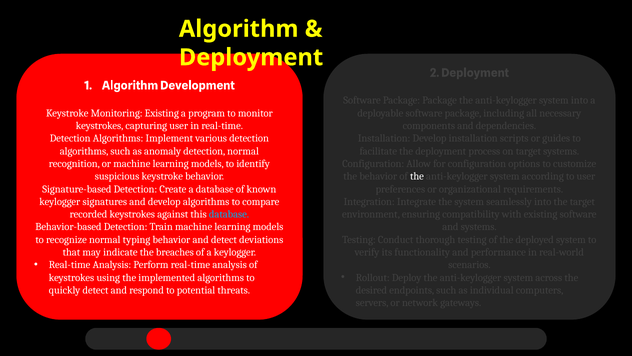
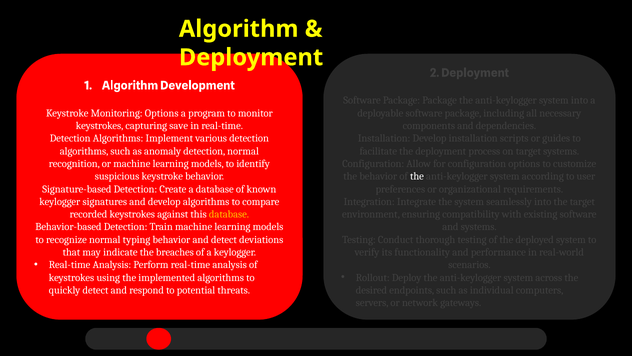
Monitoring Existing: Existing -> Options
capturing user: user -> save
database at (229, 214) colour: light blue -> yellow
